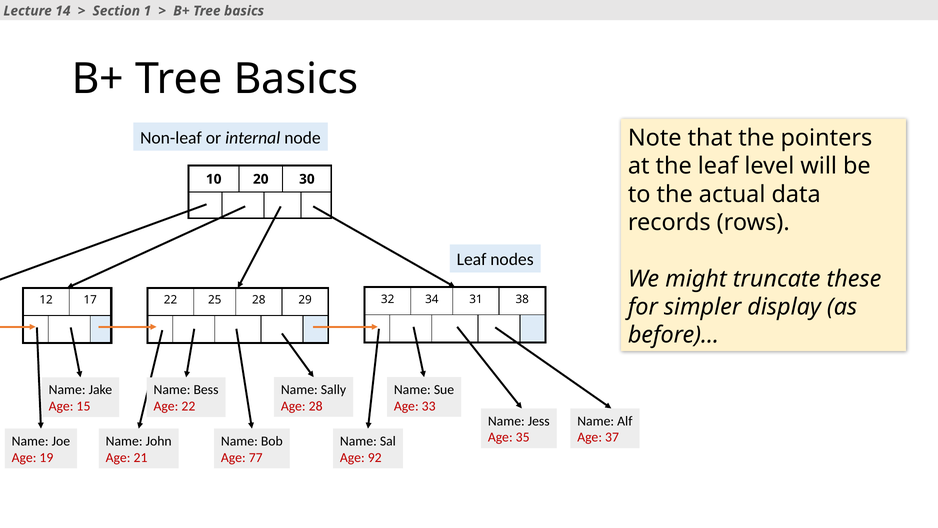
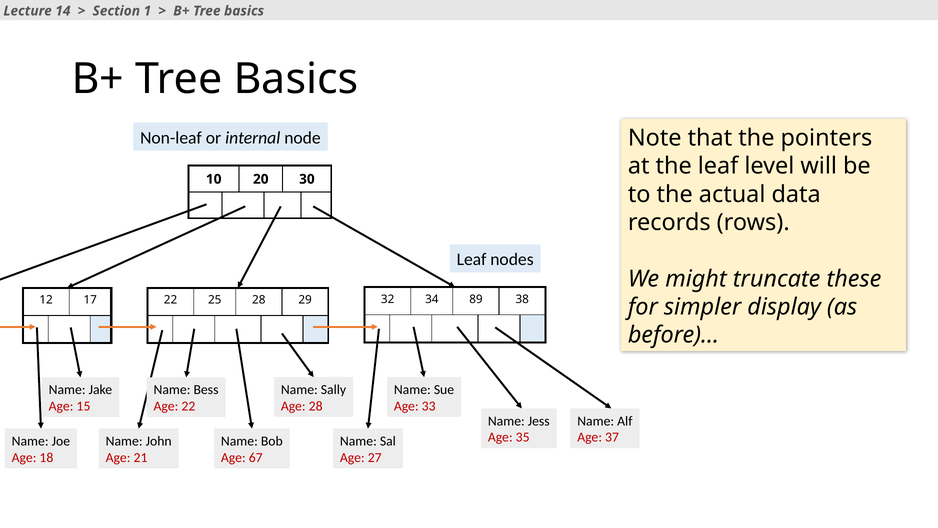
31: 31 -> 89
19: 19 -> 18
77: 77 -> 67
92: 92 -> 27
